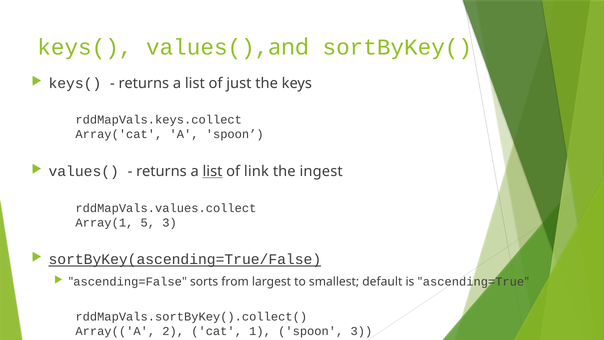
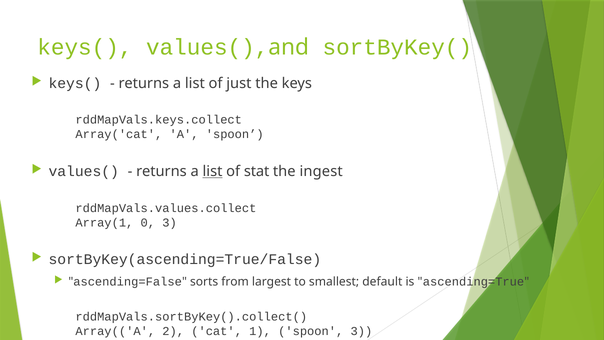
link: link -> stat
5: 5 -> 0
sortByKey(ascending=True/False underline: present -> none
